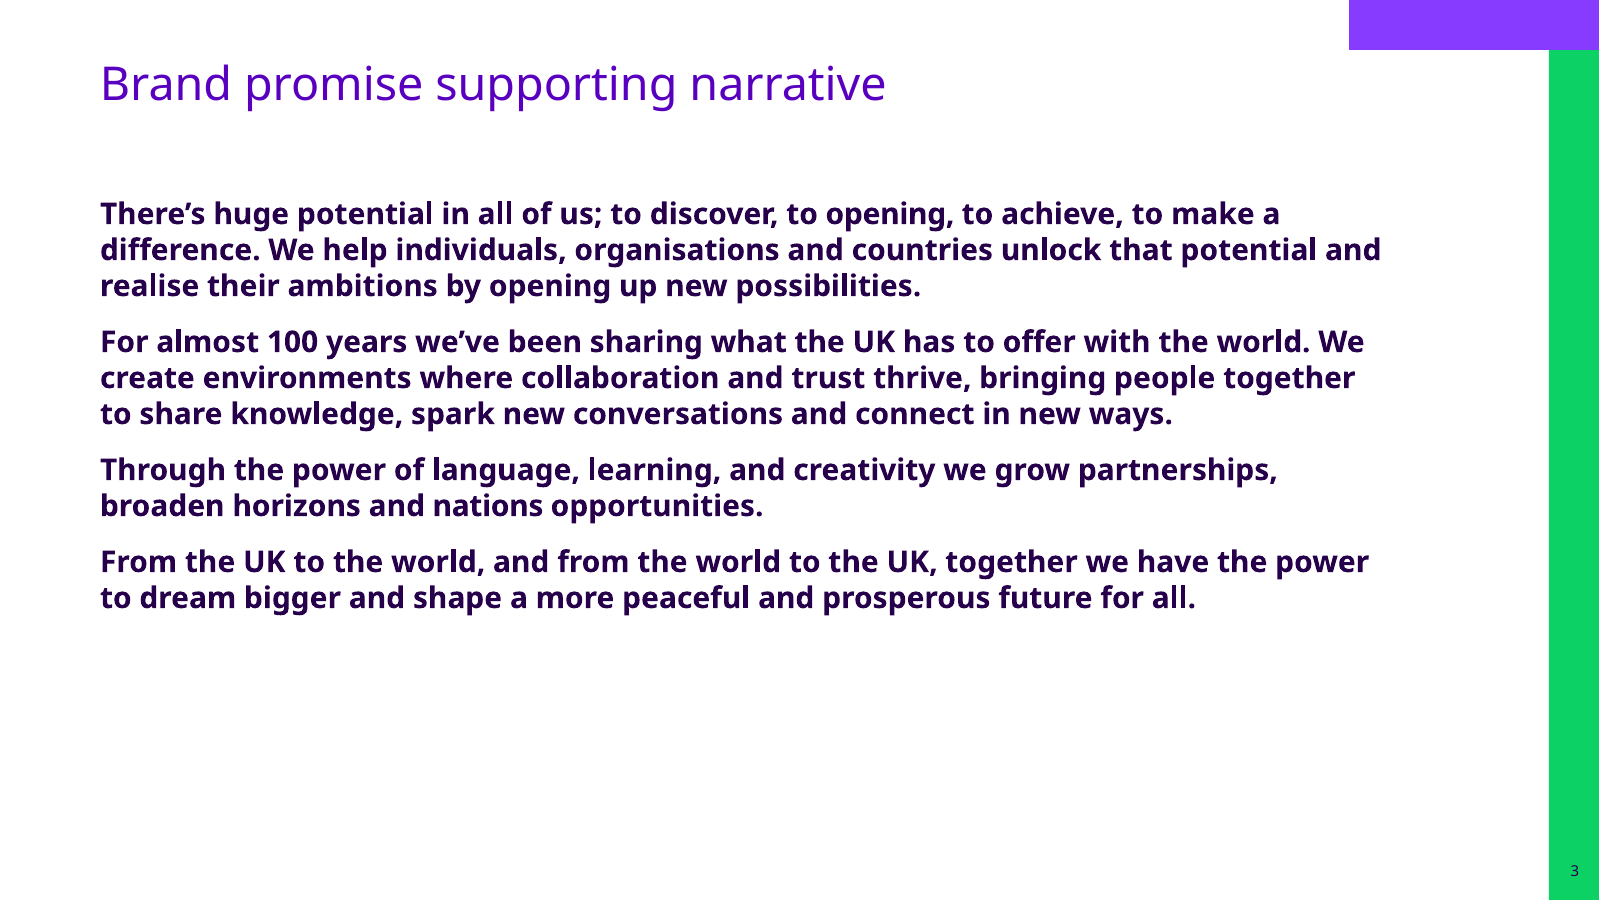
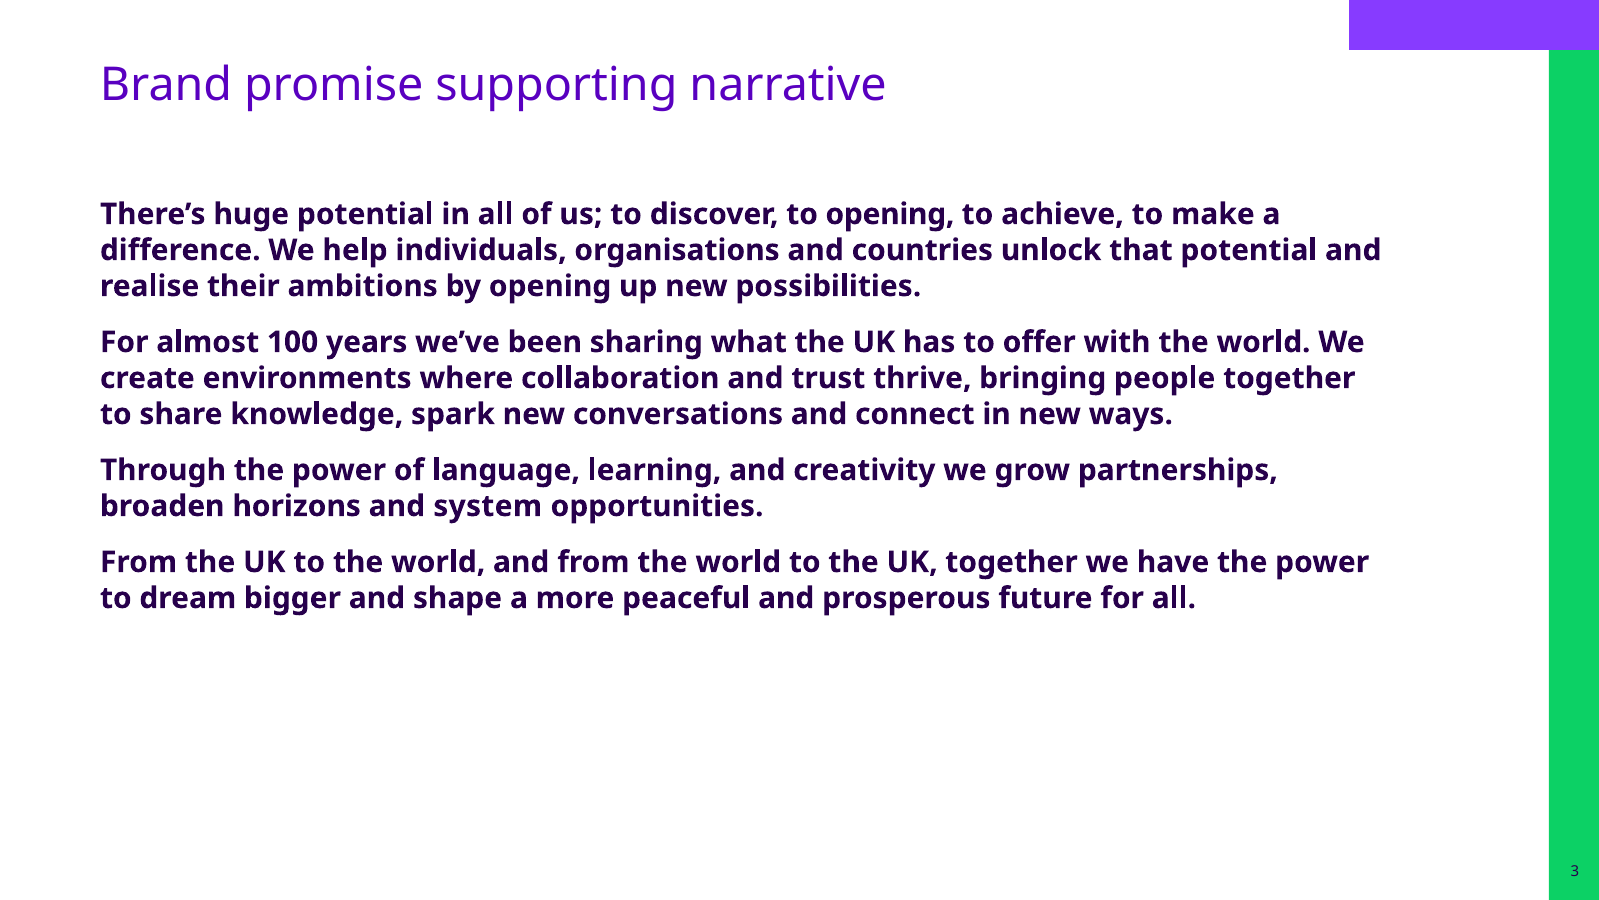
nations: nations -> system
